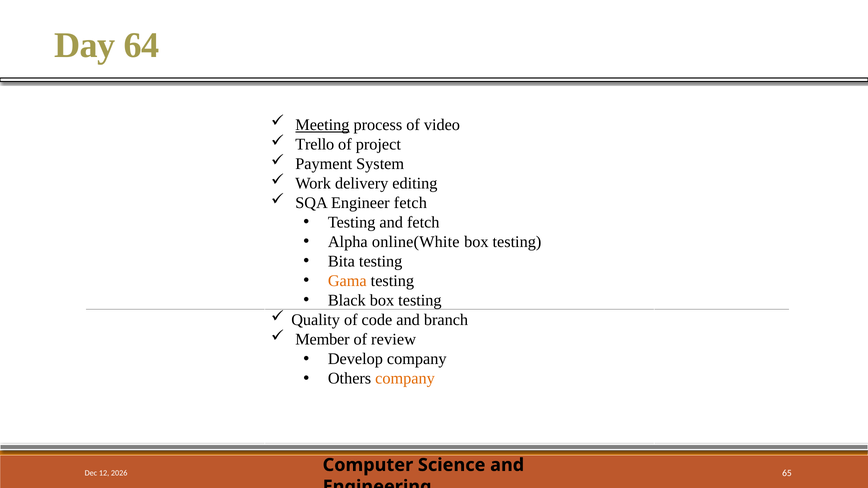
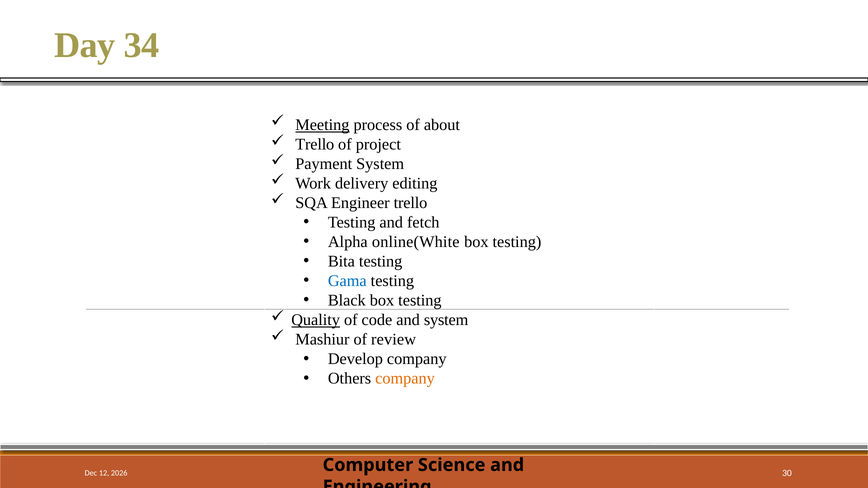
64: 64 -> 34
video: video -> about
Engineer fetch: fetch -> trello
Gama colour: orange -> blue
Quality underline: none -> present
and branch: branch -> system
Member: Member -> Mashiur
65: 65 -> 30
